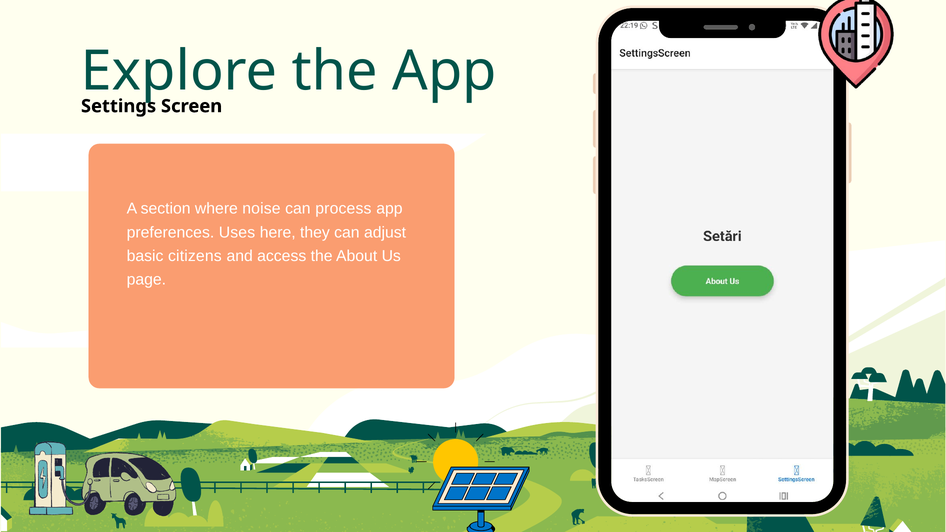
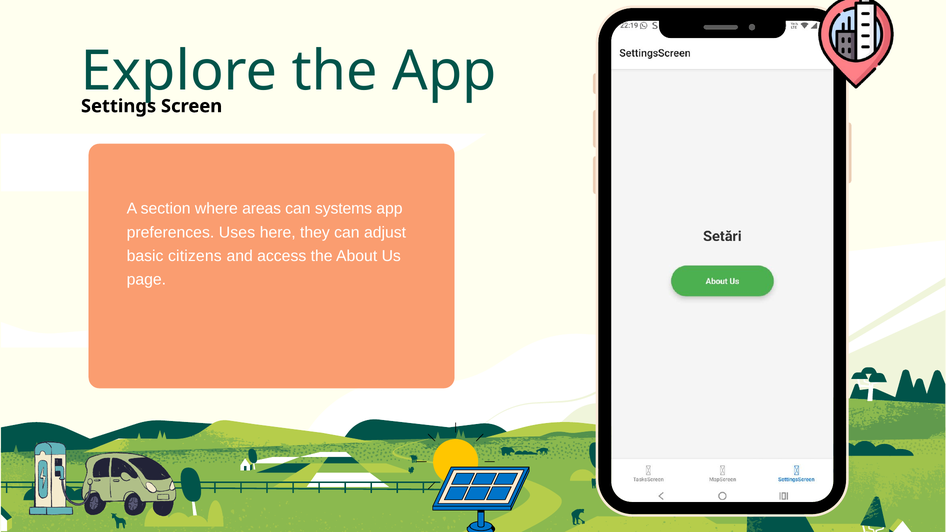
noise: noise -> areas
process: process -> systems
